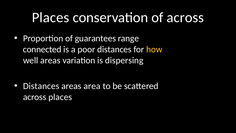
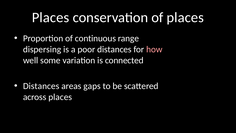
of across: across -> places
guarantees: guarantees -> continuous
connected: connected -> dispersing
how colour: yellow -> pink
well areas: areas -> some
dispersing: dispersing -> connected
area: area -> gaps
